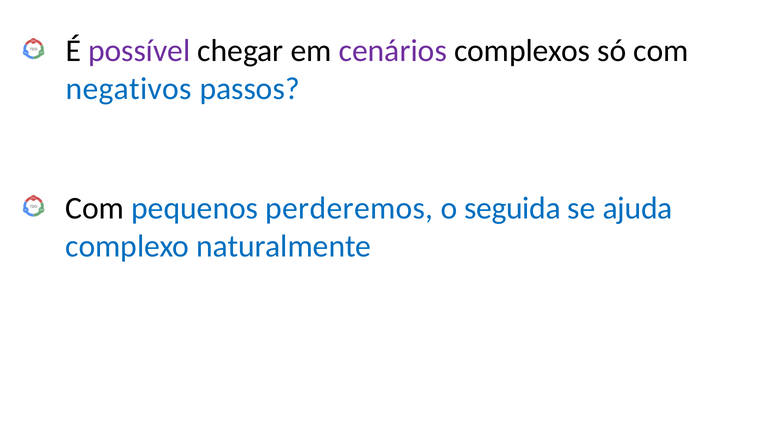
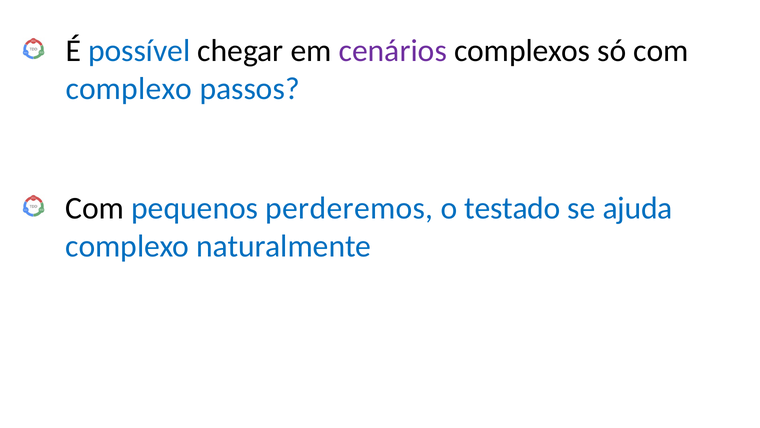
possível colour: purple -> blue
negativos at (129, 89): negativos -> complexo
seguida: seguida -> testado
